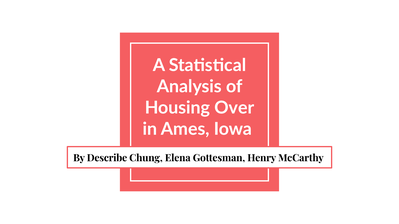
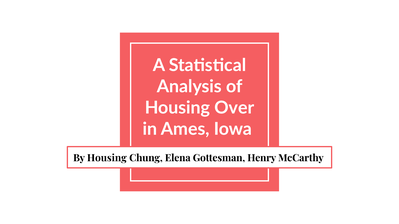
By Describe: Describe -> Housing
